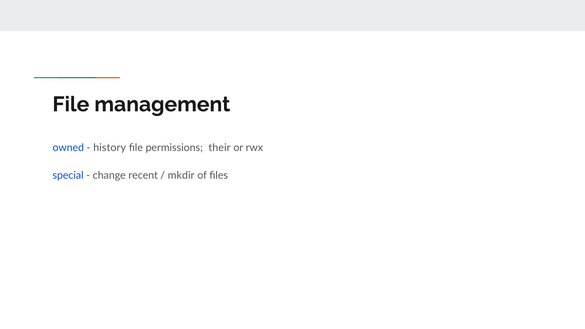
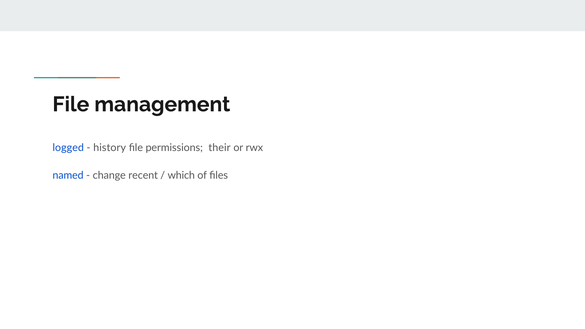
owned: owned -> logged
special: special -> named
mkdir: mkdir -> which
